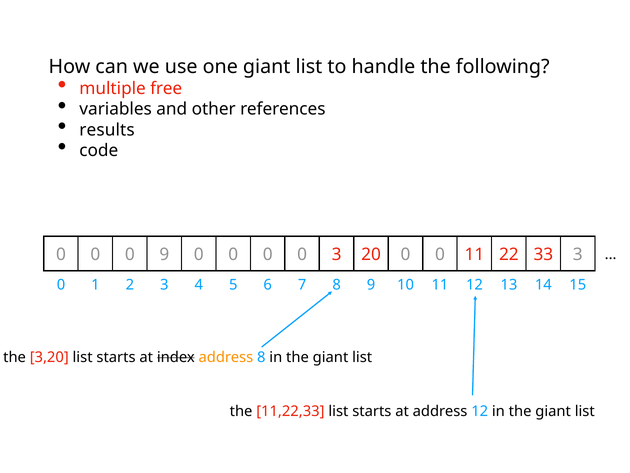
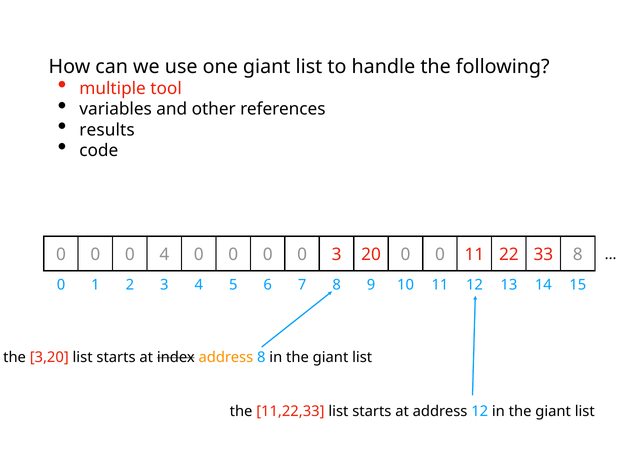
free: free -> tool
0 9: 9 -> 4
33 3: 3 -> 8
